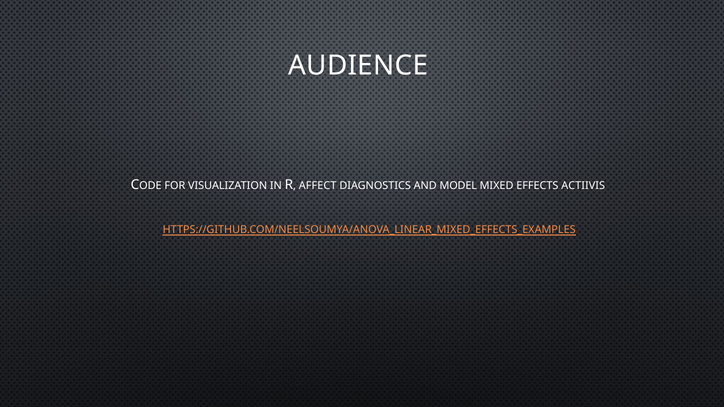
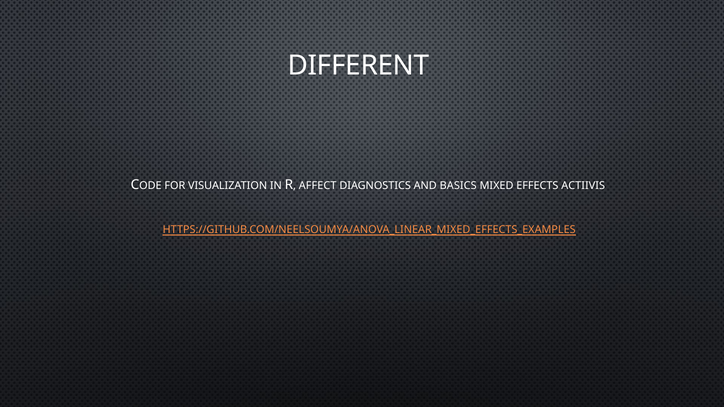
AUDIENCE: AUDIENCE -> DIFFERENT
MODEL: MODEL -> BASICS
